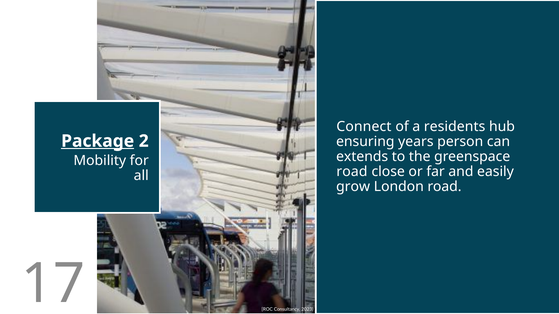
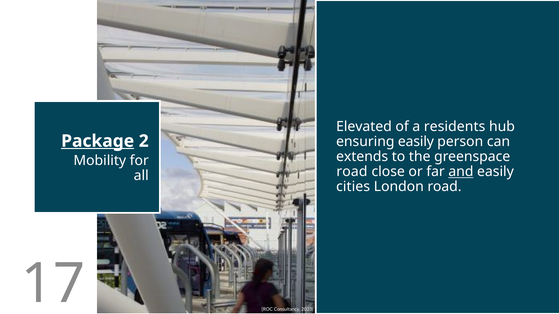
Connect: Connect -> Elevated
ensuring years: years -> easily
and underline: none -> present
grow: grow -> cities
